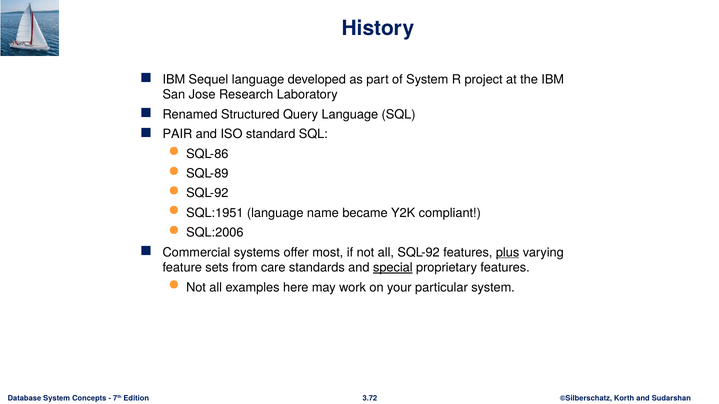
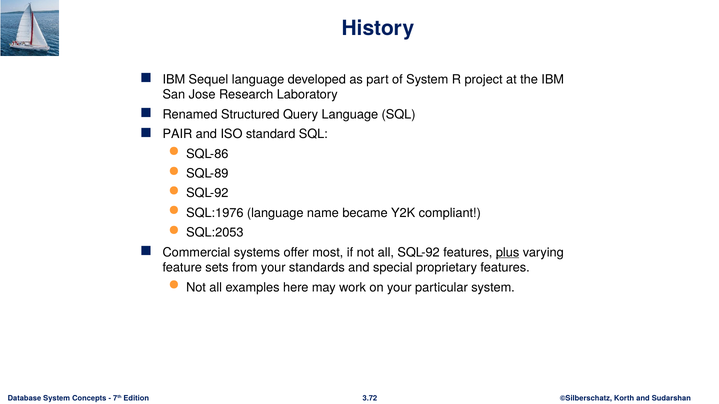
SQL:1951: SQL:1951 -> SQL:1976
SQL:2006: SQL:2006 -> SQL:2053
from care: care -> your
special underline: present -> none
